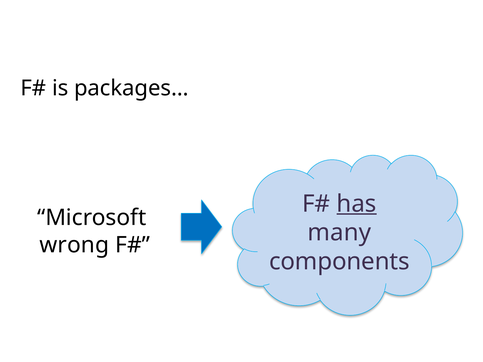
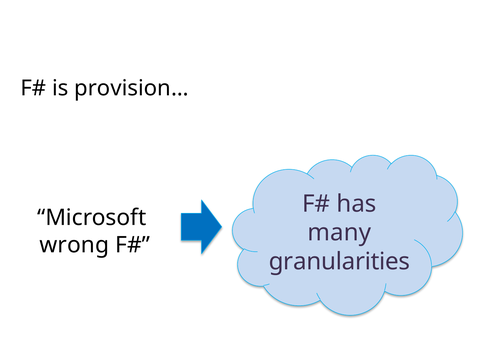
packages…: packages… -> provision…
has underline: present -> none
components: components -> granularities
